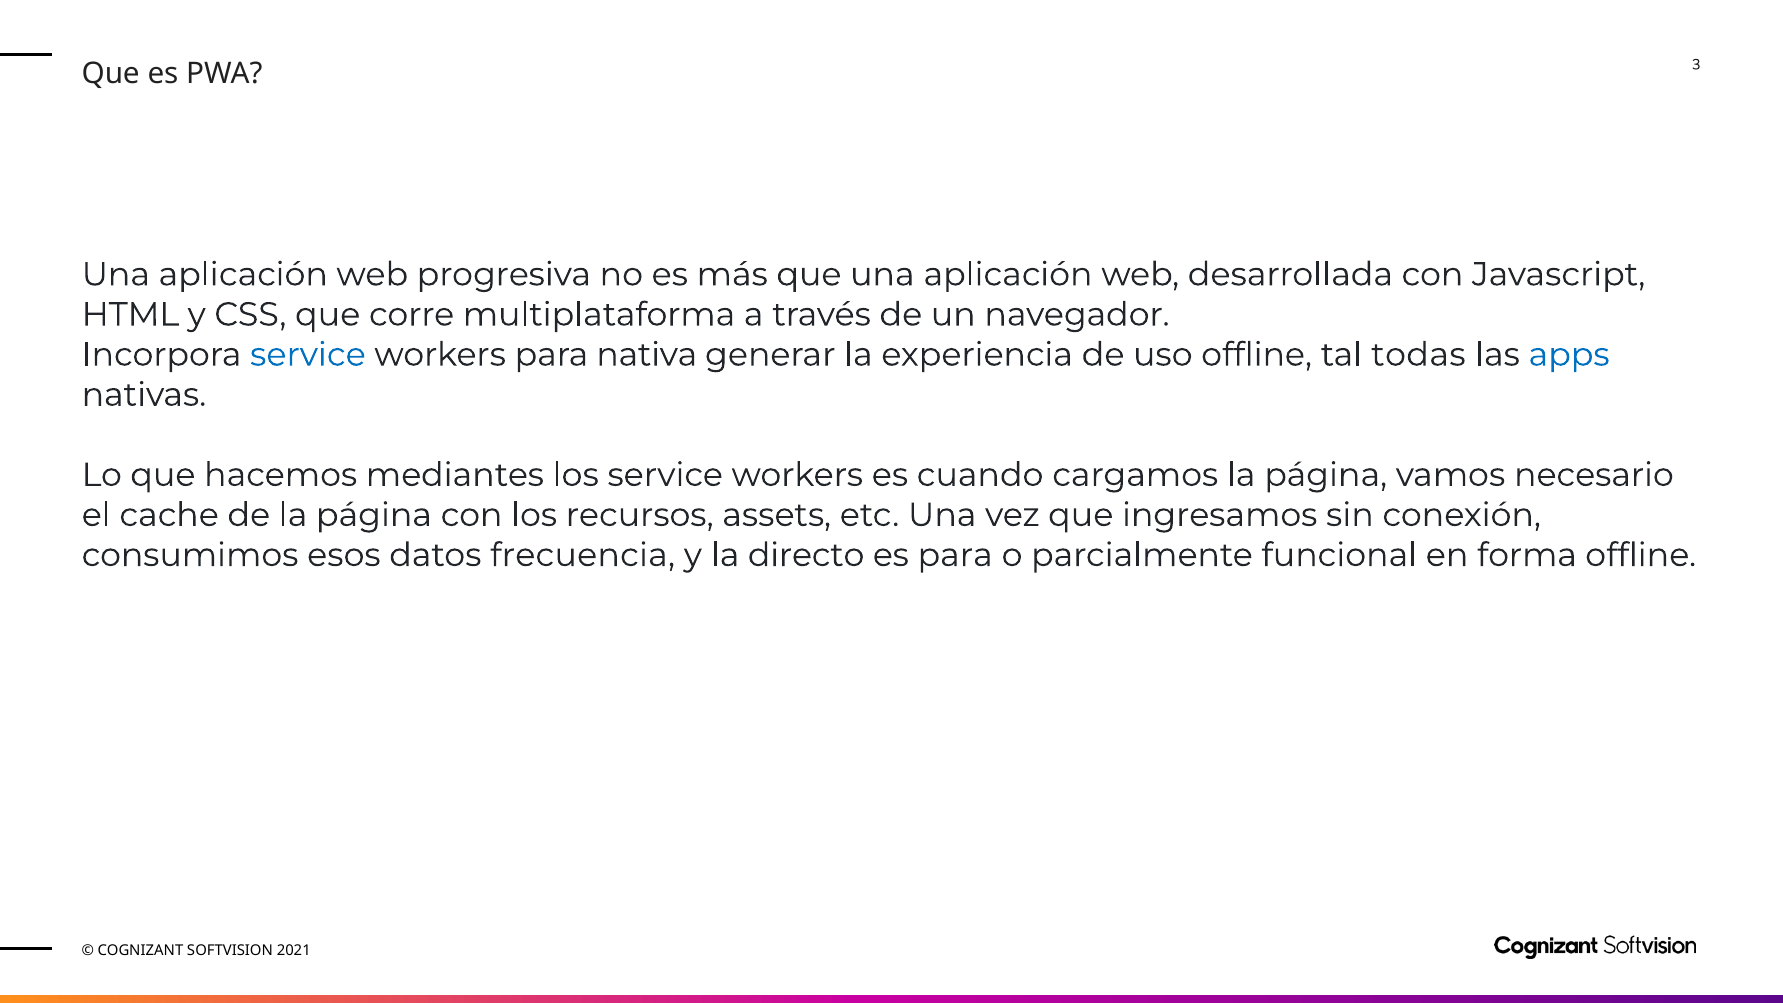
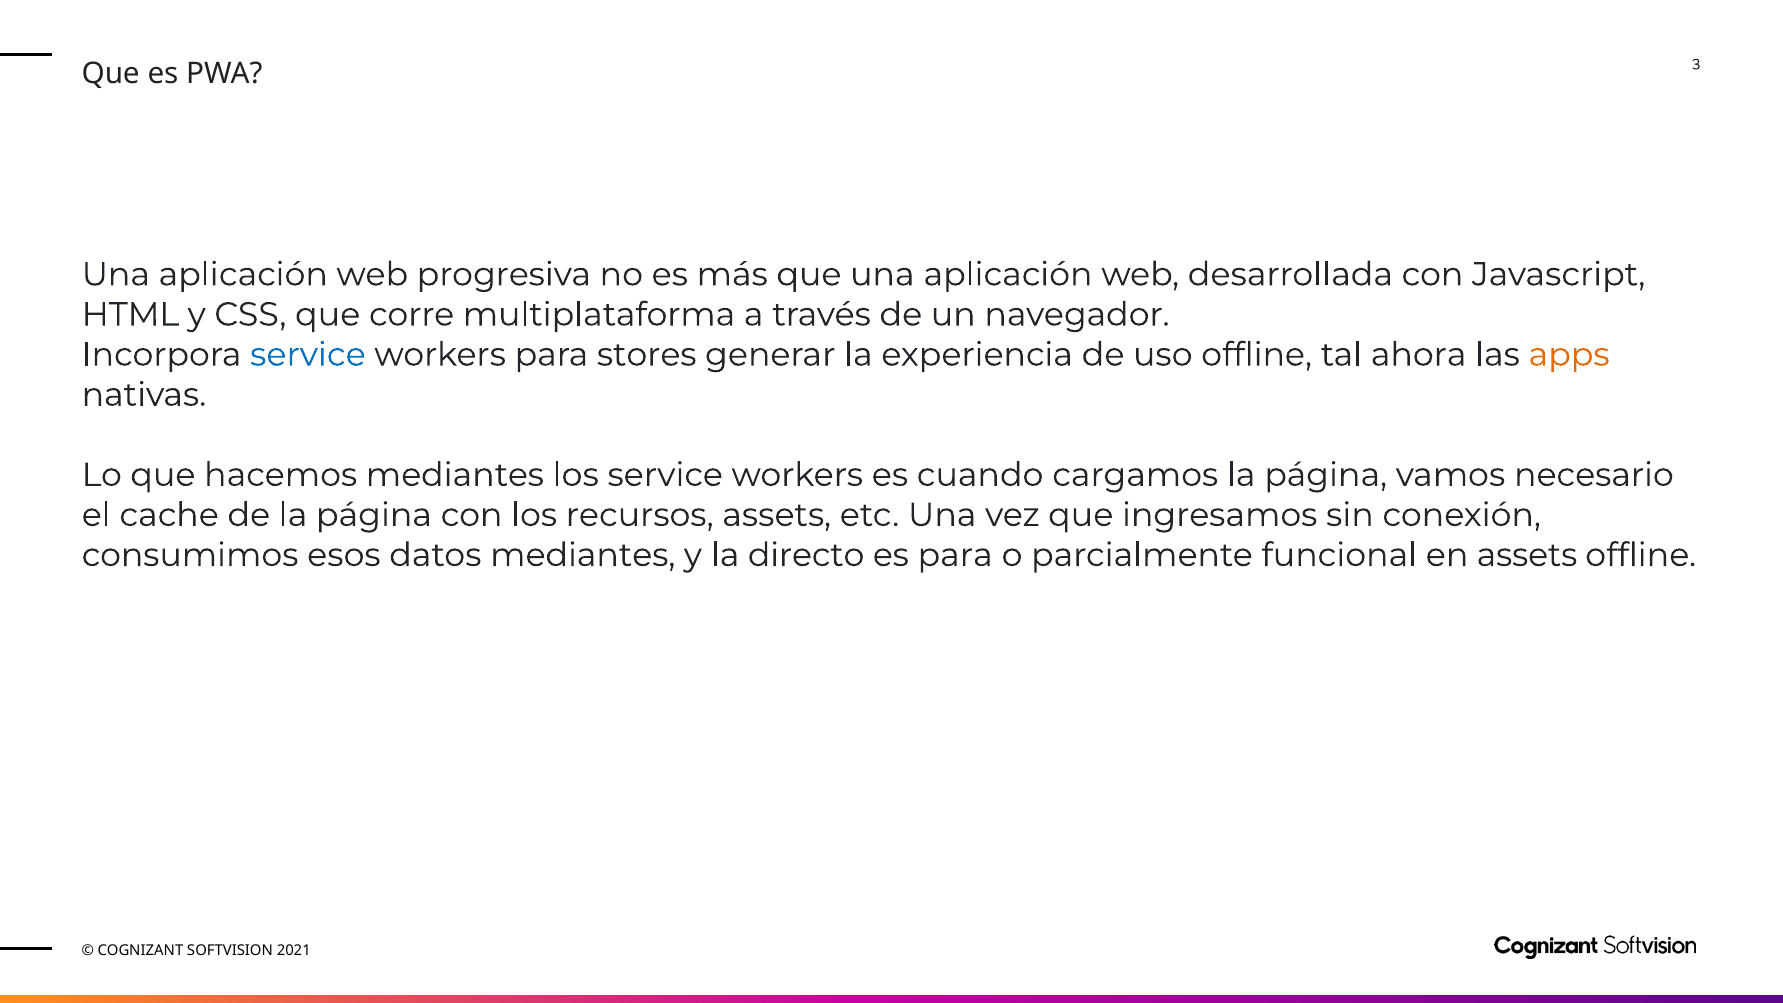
nativa: nativa -> stores
todas: todas -> ahora
apps colour: blue -> orange
datos frecuencia: frecuencia -> mediantes
en forma: forma -> assets
